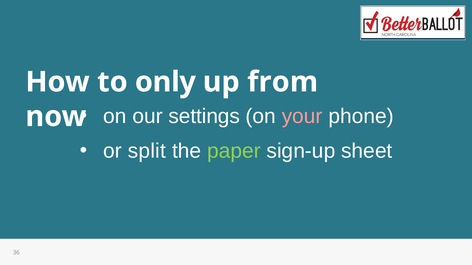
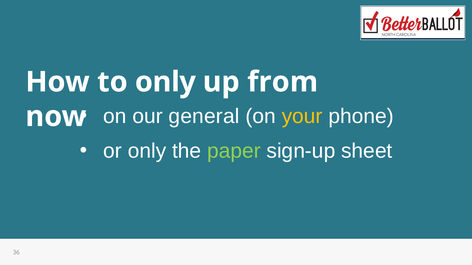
settings: settings -> general
your colour: pink -> yellow
or split: split -> only
